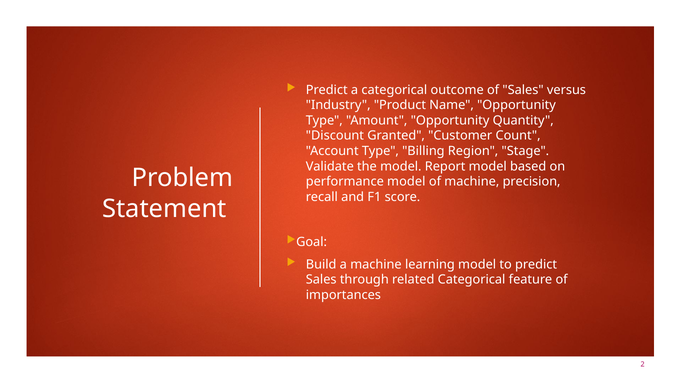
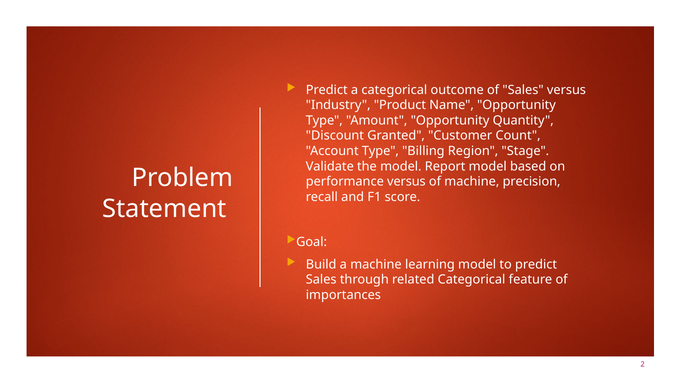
performance model: model -> versus
